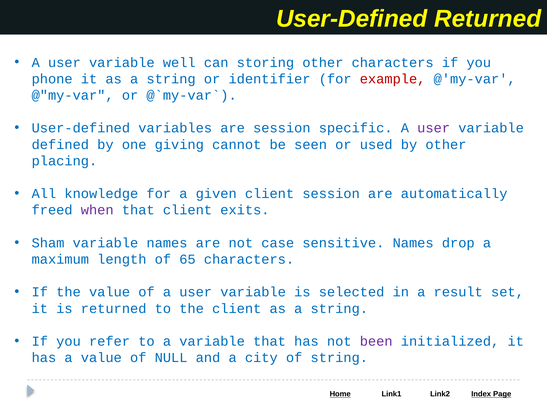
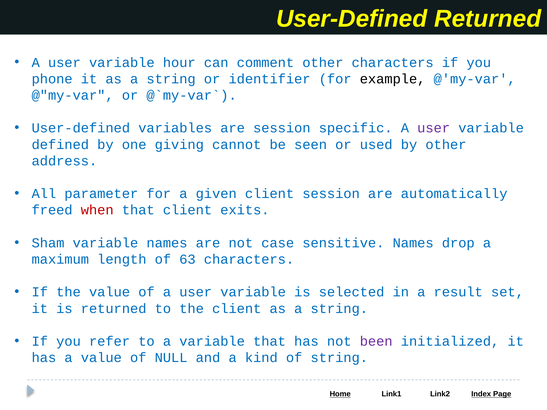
well: well -> hour
storing: storing -> comment
example colour: red -> black
placing: placing -> address
knowledge: knowledge -> parameter
when colour: purple -> red
65: 65 -> 63
city: city -> kind
